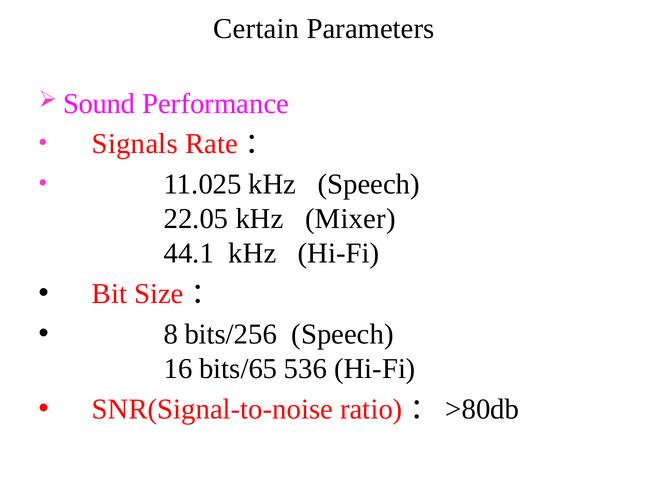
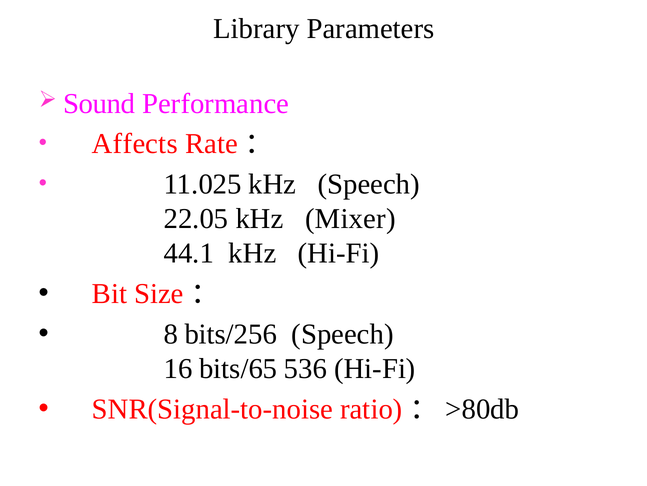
Certain: Certain -> Library
Signals: Signals -> Affects
